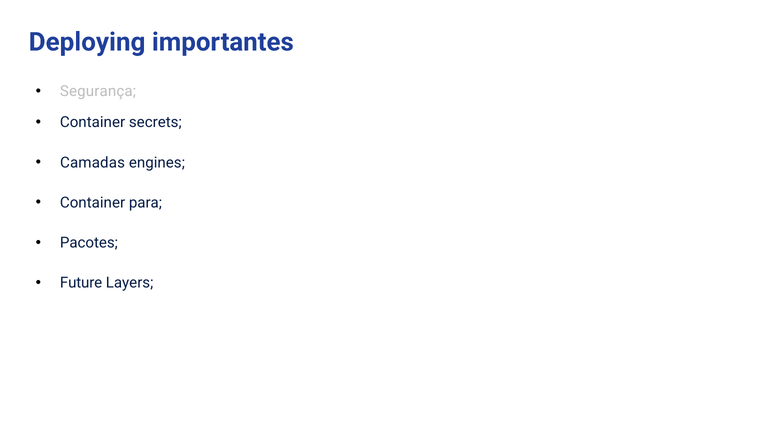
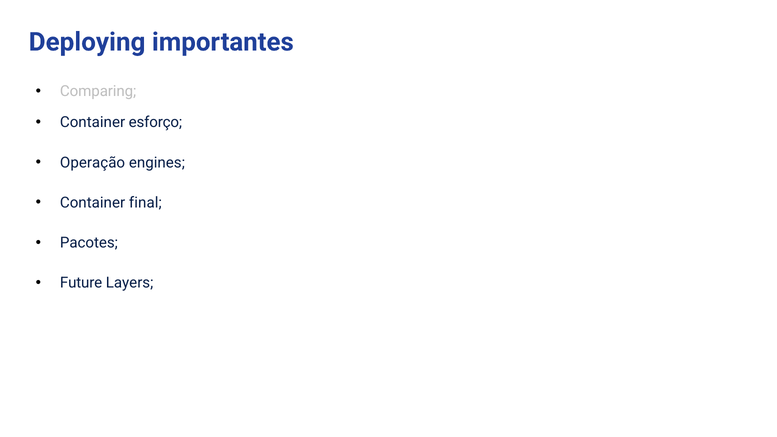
Segurança: Segurança -> Comparing
secrets: secrets -> esforço
Camadas: Camadas -> Operação
para: para -> final
